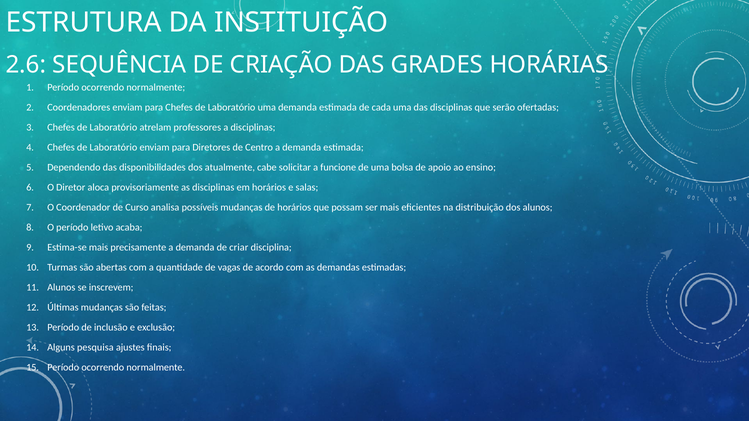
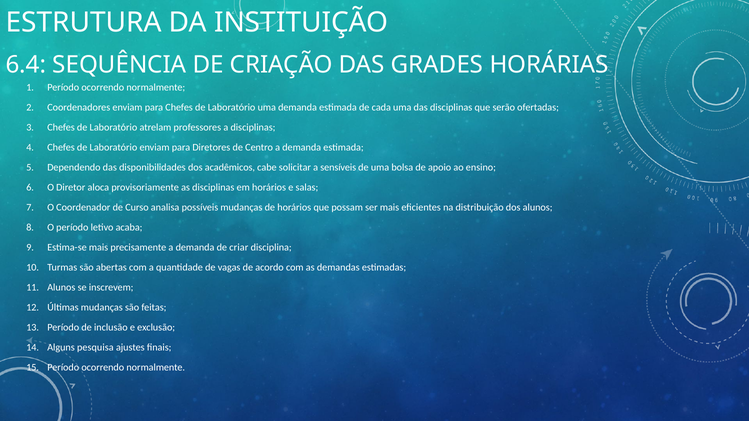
2.6: 2.6 -> 6.4
atualmente: atualmente -> acadêmicos
funcione: funcione -> sensíveis
